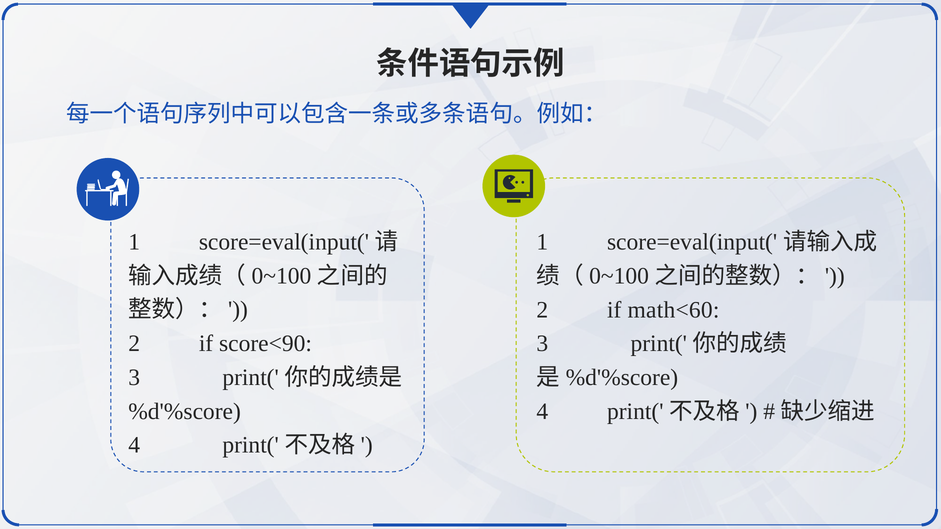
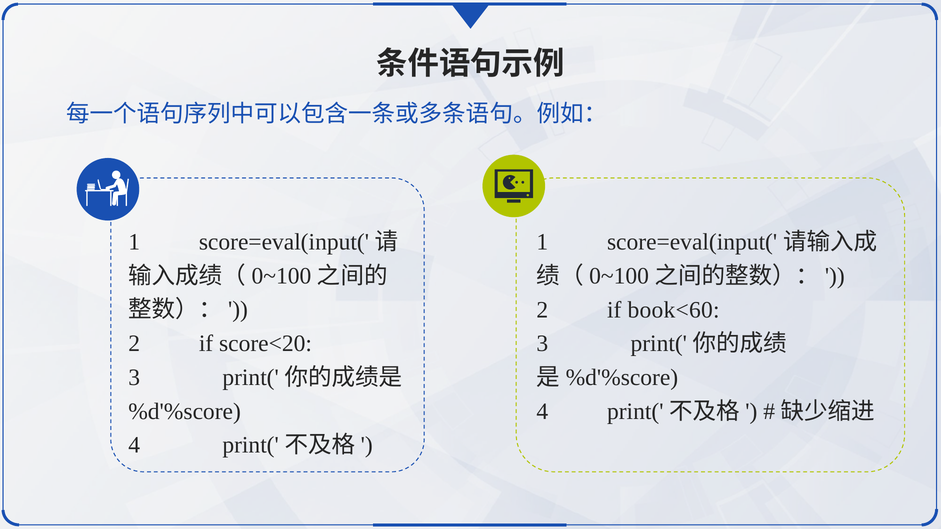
math<60: math<60 -> book<60
score<90: score<90 -> score<20
